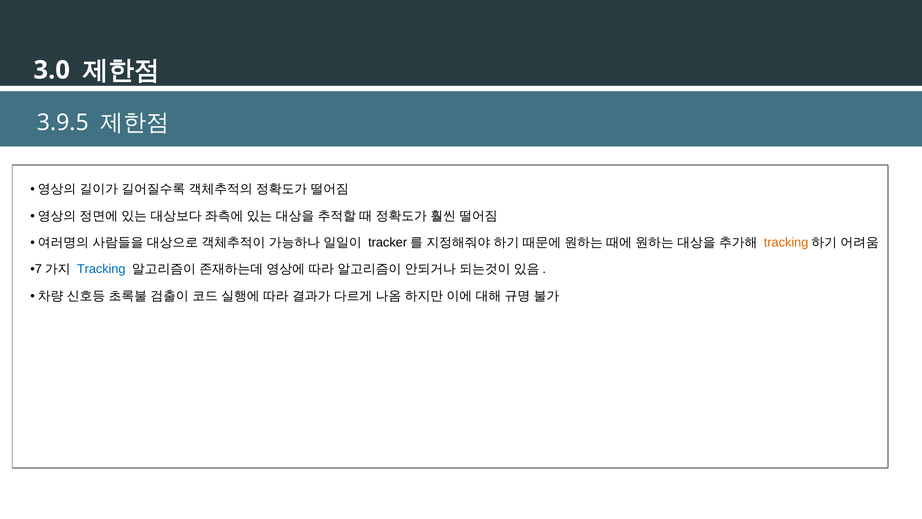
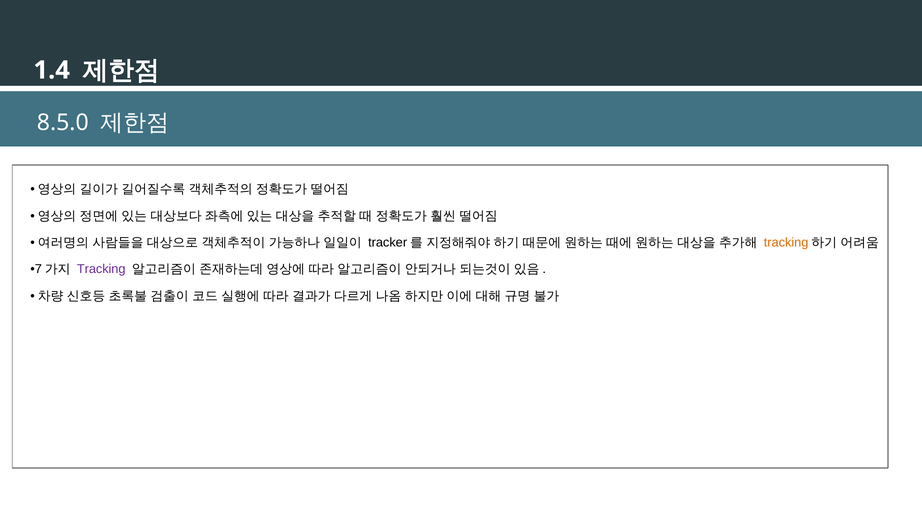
3.0: 3.0 -> 1.4
3.9.5: 3.9.5 -> 8.5.0
Tracking at (101, 269) colour: blue -> purple
